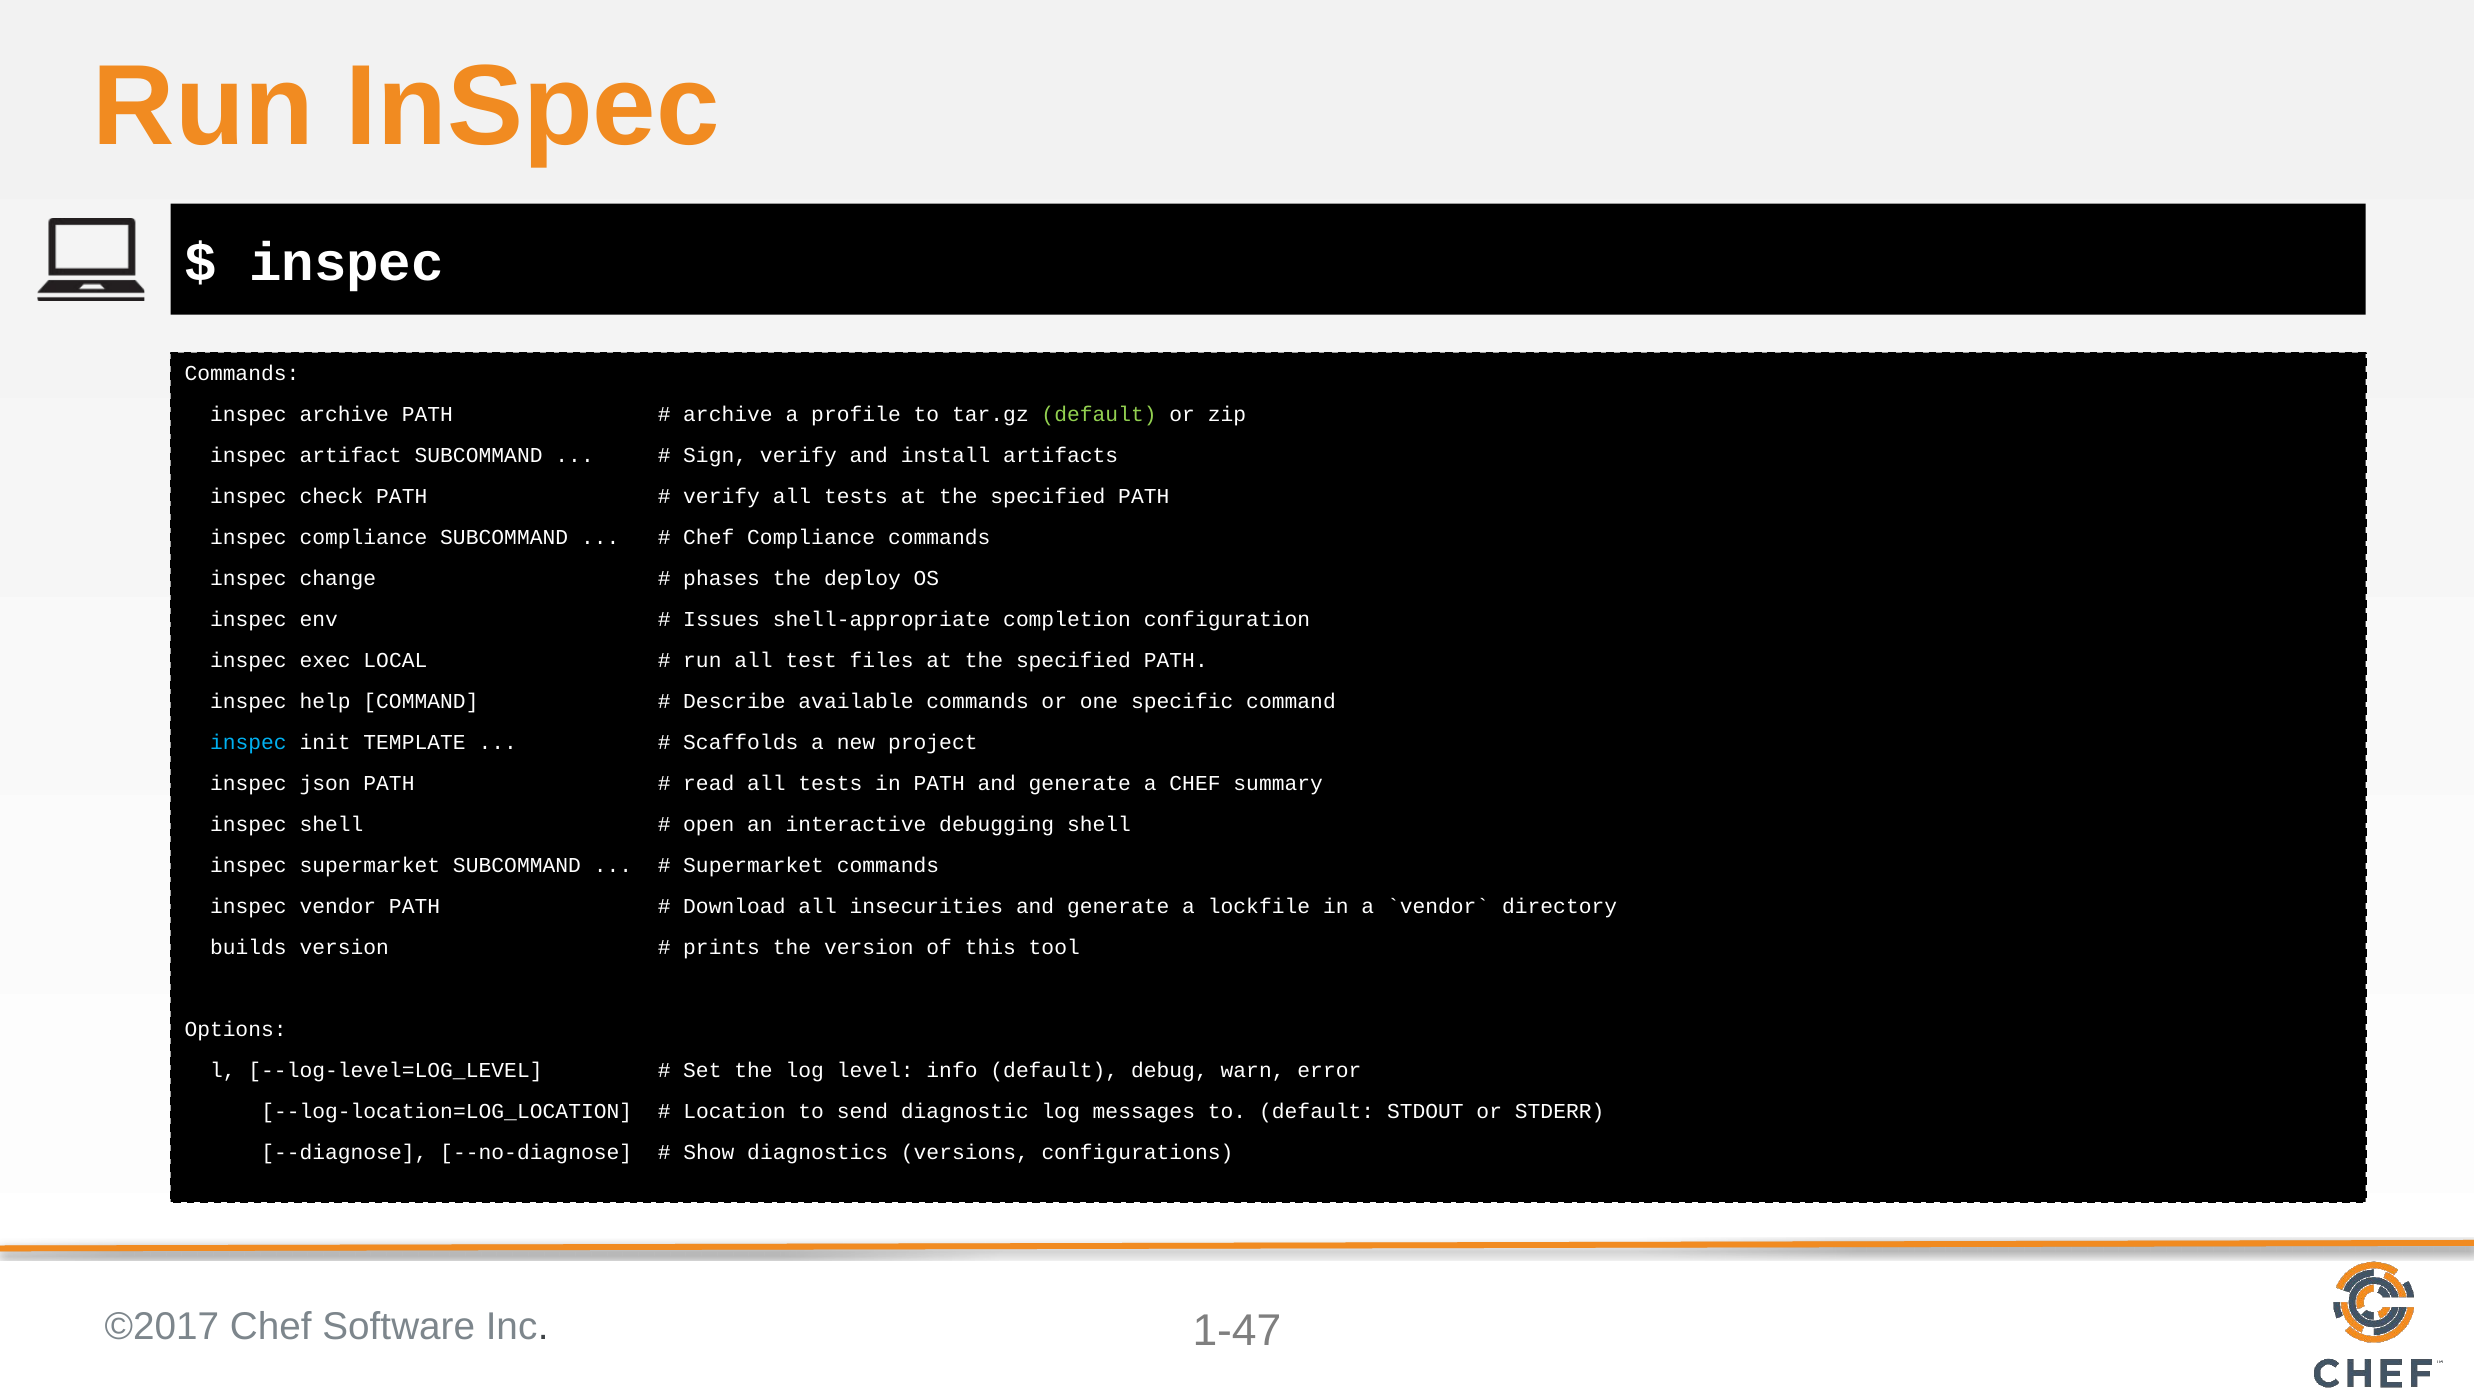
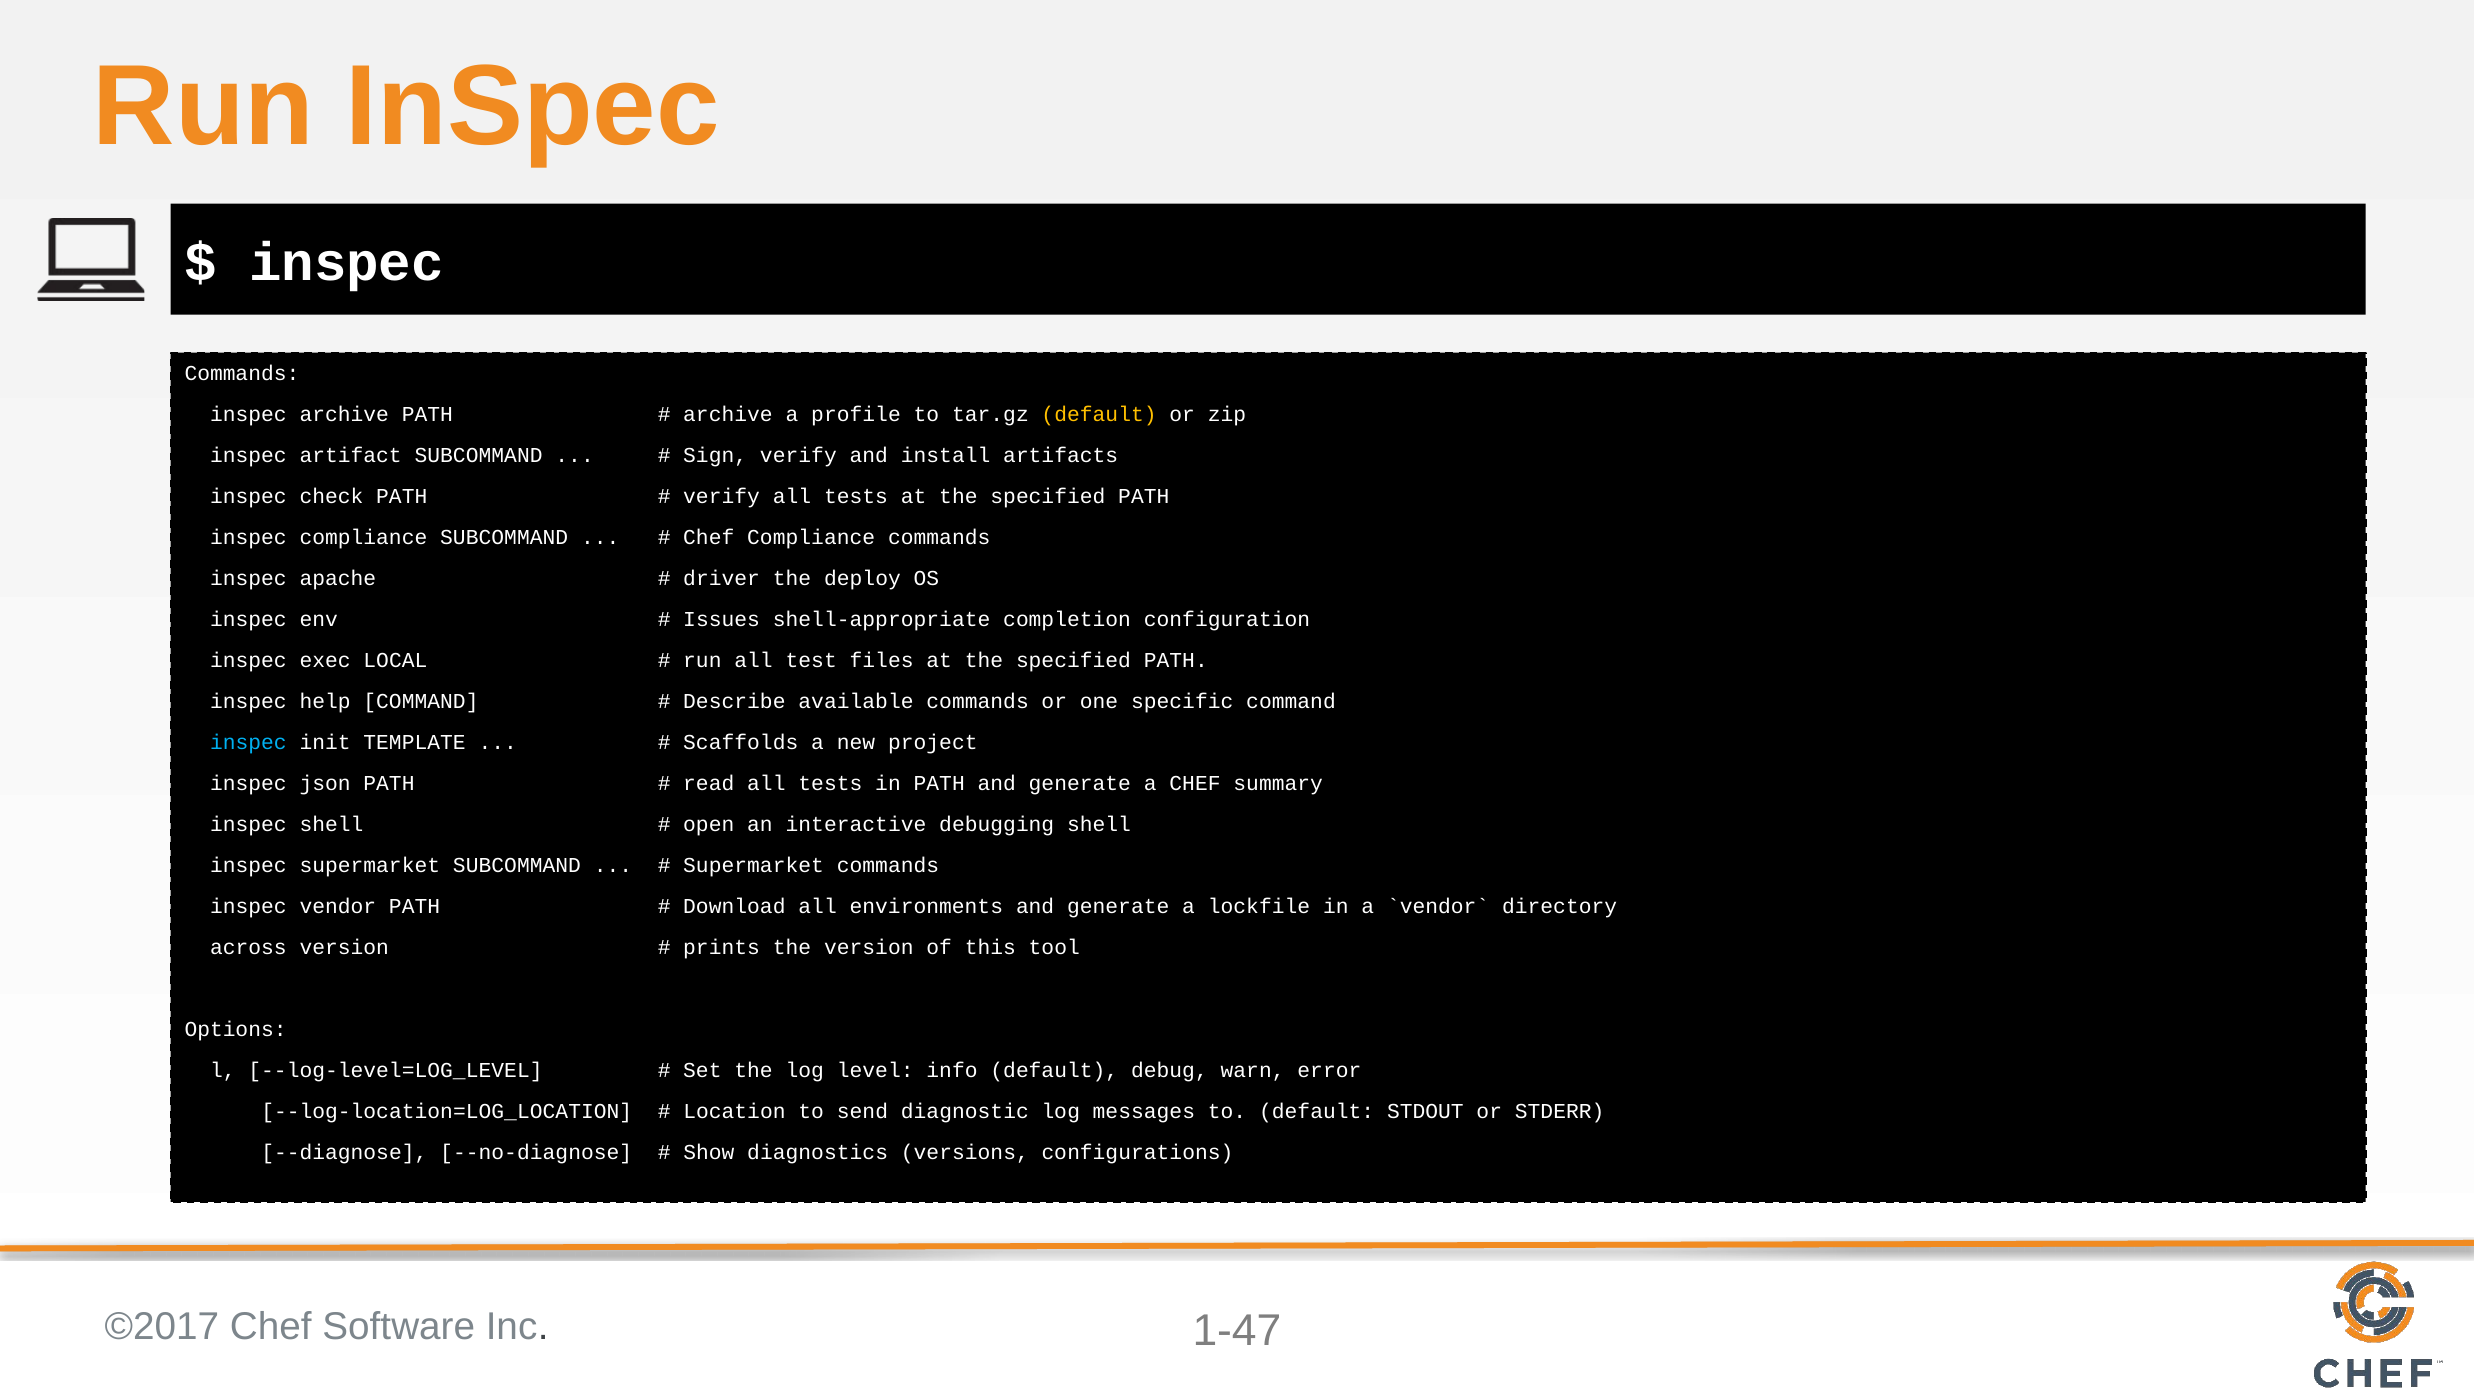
default at (1099, 415) colour: light green -> yellow
change: change -> apache
phases: phases -> driver
insecurities: insecurities -> environments
builds: builds -> across
